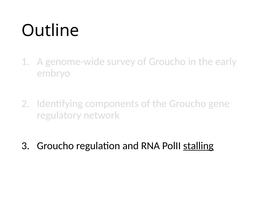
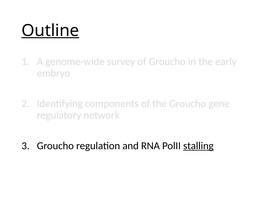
Outline underline: none -> present
